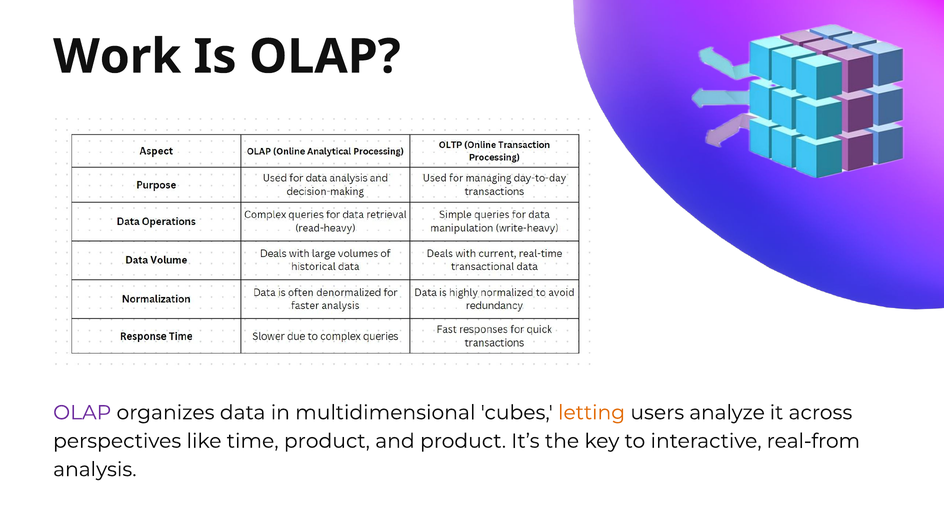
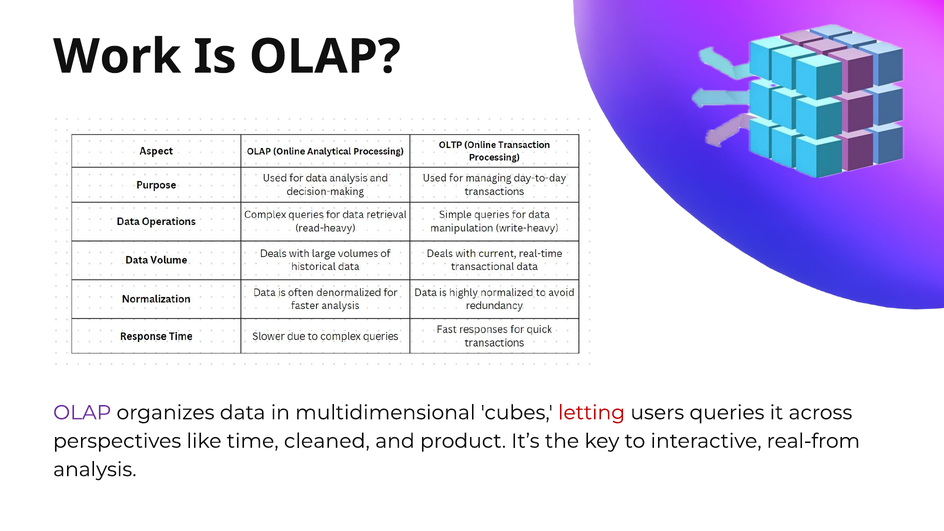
letting colour: orange -> red
analyze: analyze -> queries
time product: product -> cleaned
